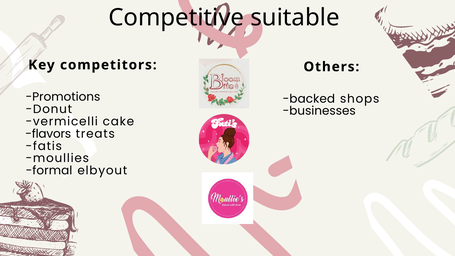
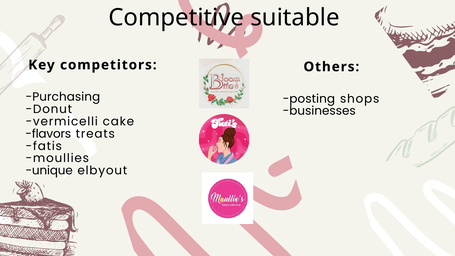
Promotions: Promotions -> Purchasing
backed: backed -> posting
formal: formal -> unique
